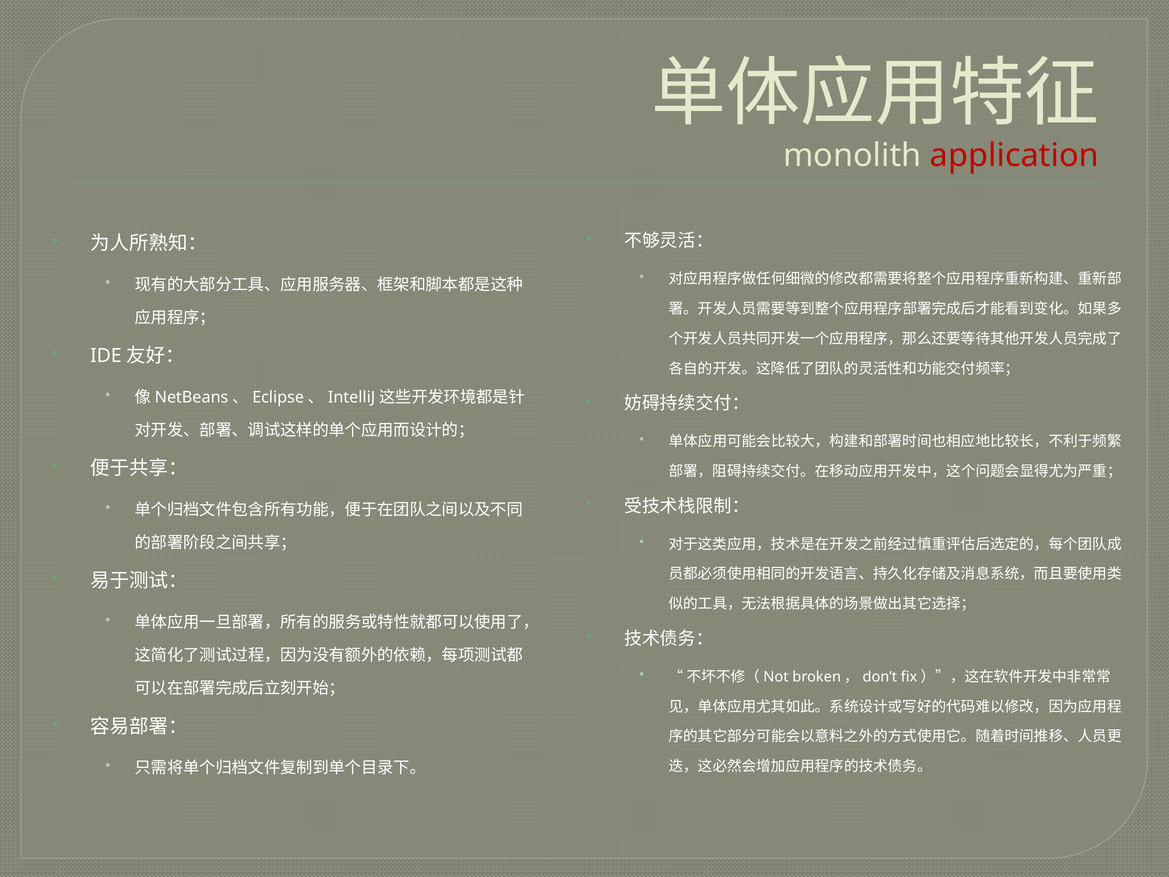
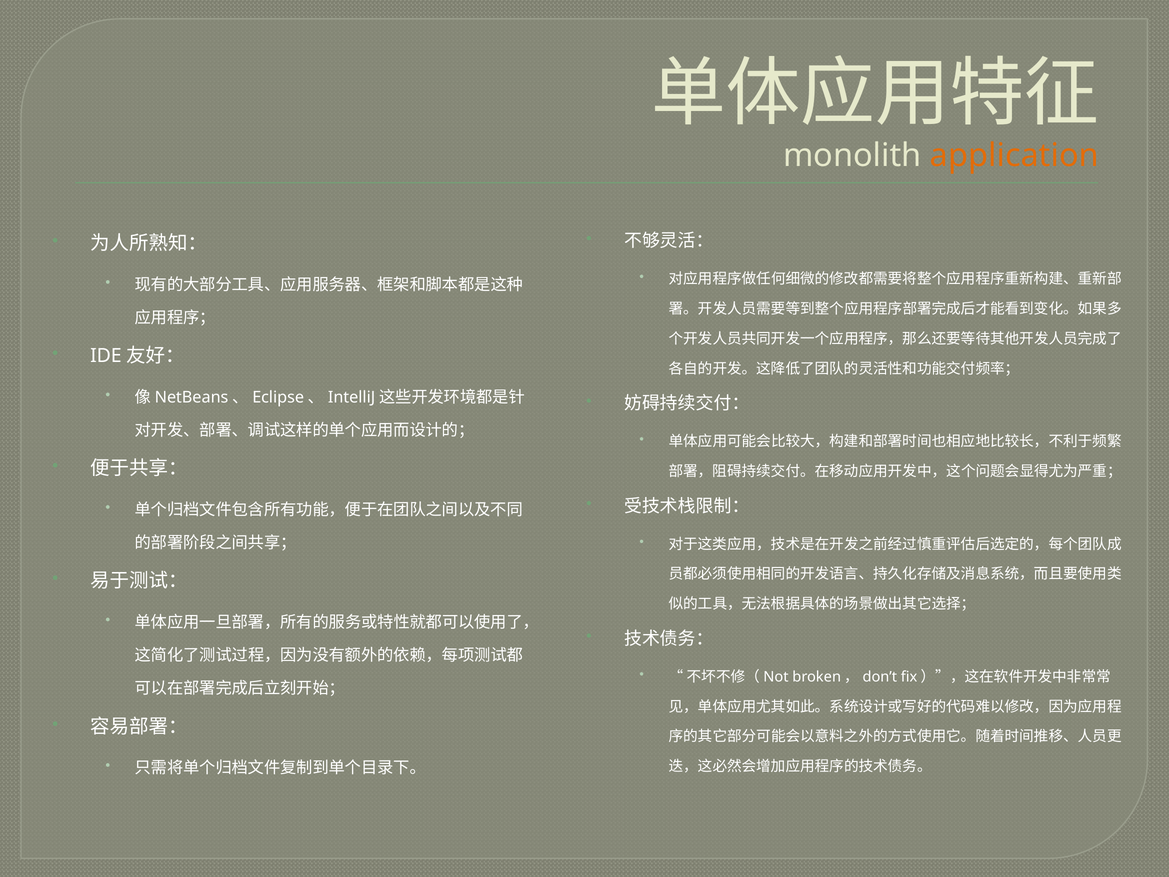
application colour: red -> orange
